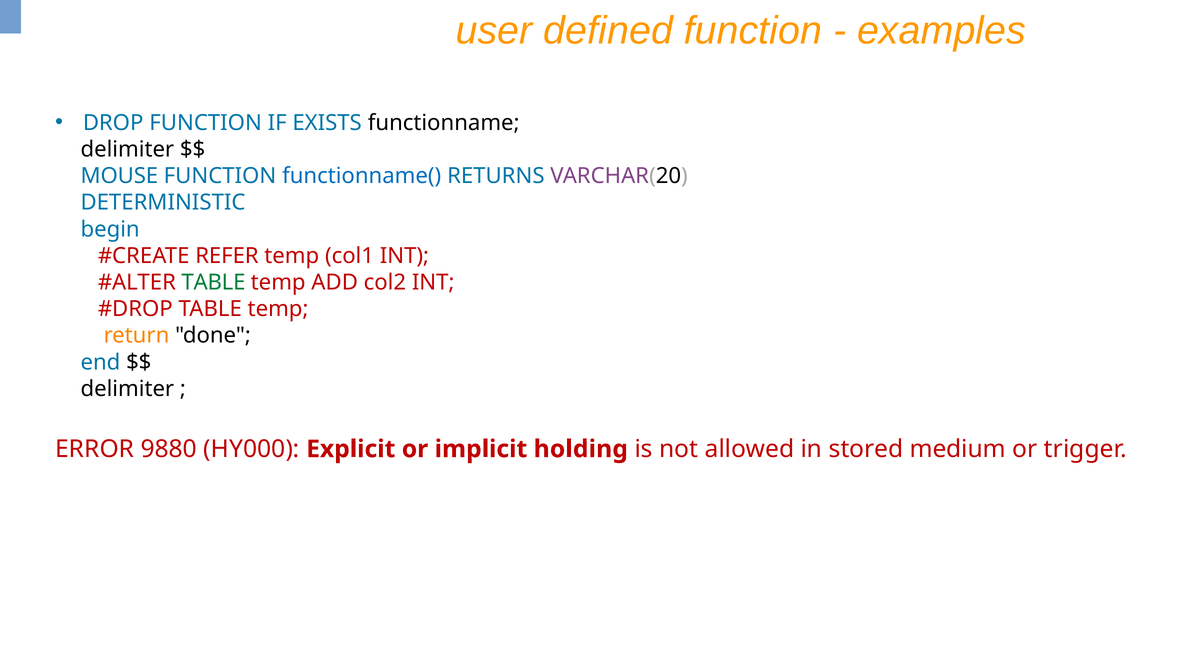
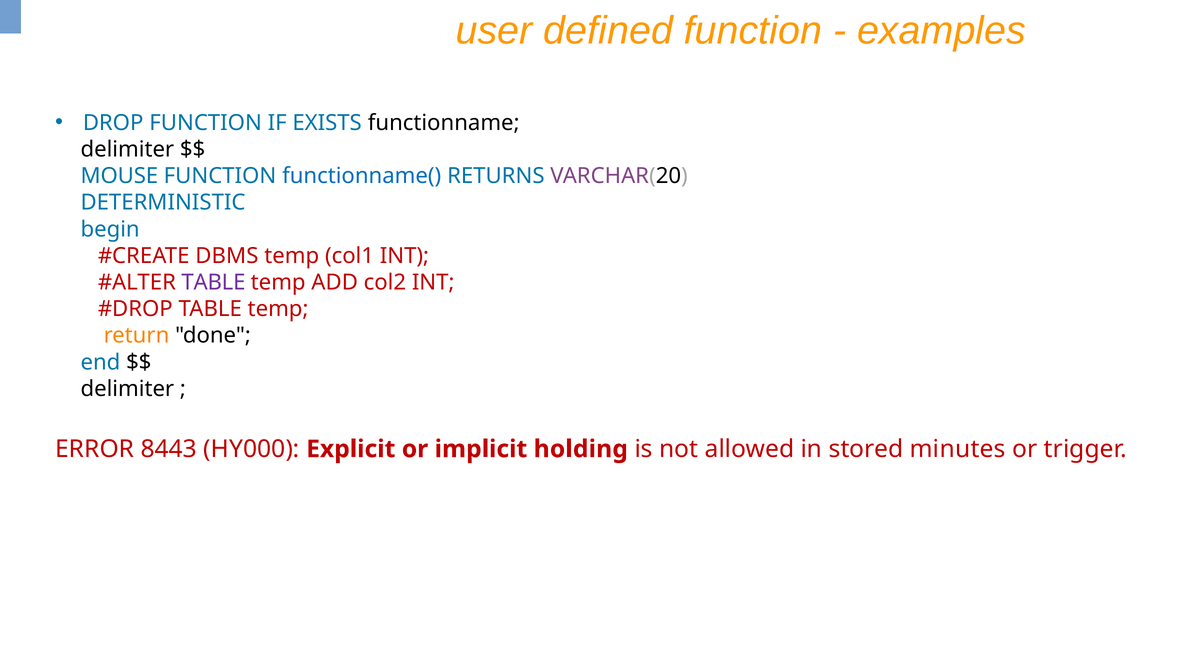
REFER: REFER -> DBMS
TABLE at (213, 283) colour: green -> purple
9880: 9880 -> 8443
medium: medium -> minutes
